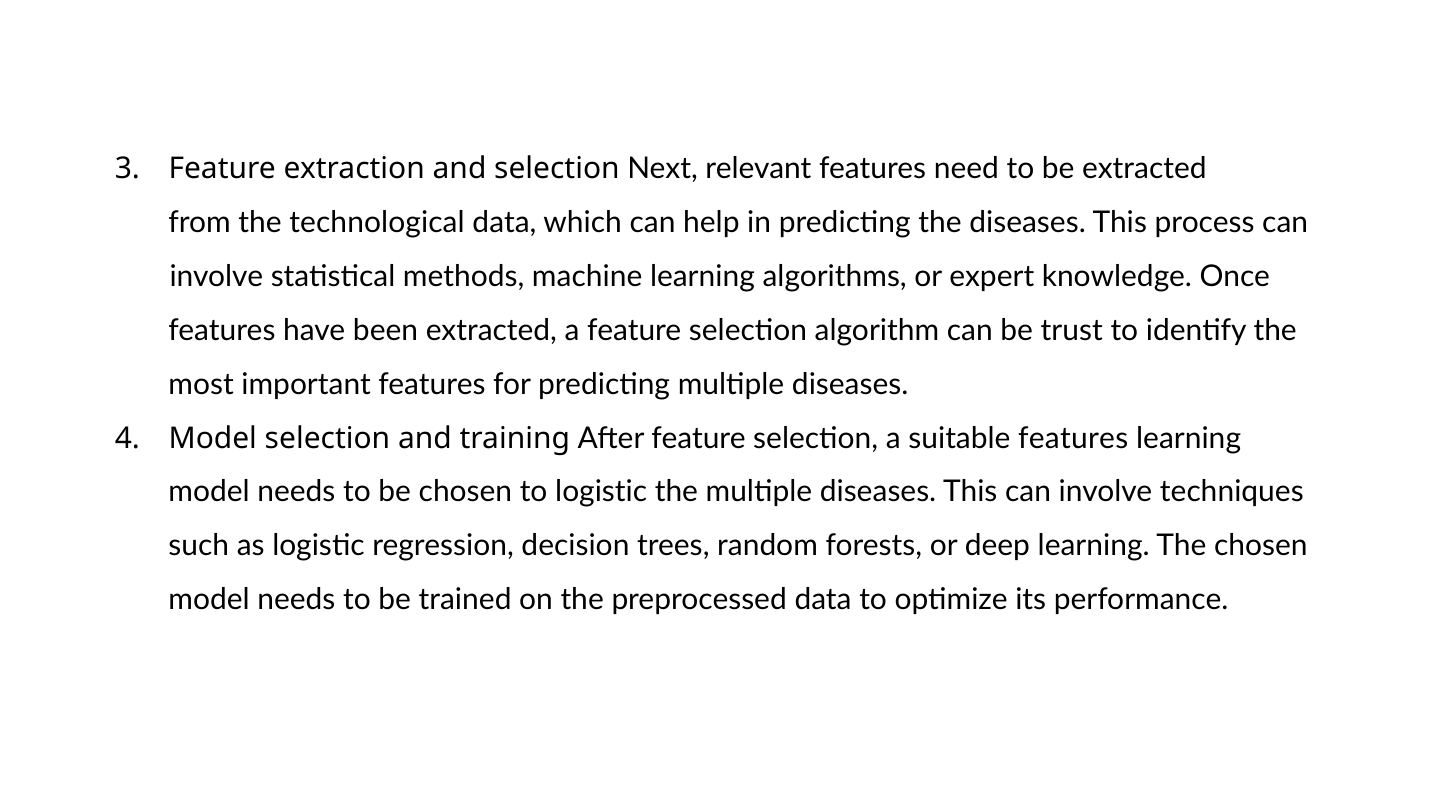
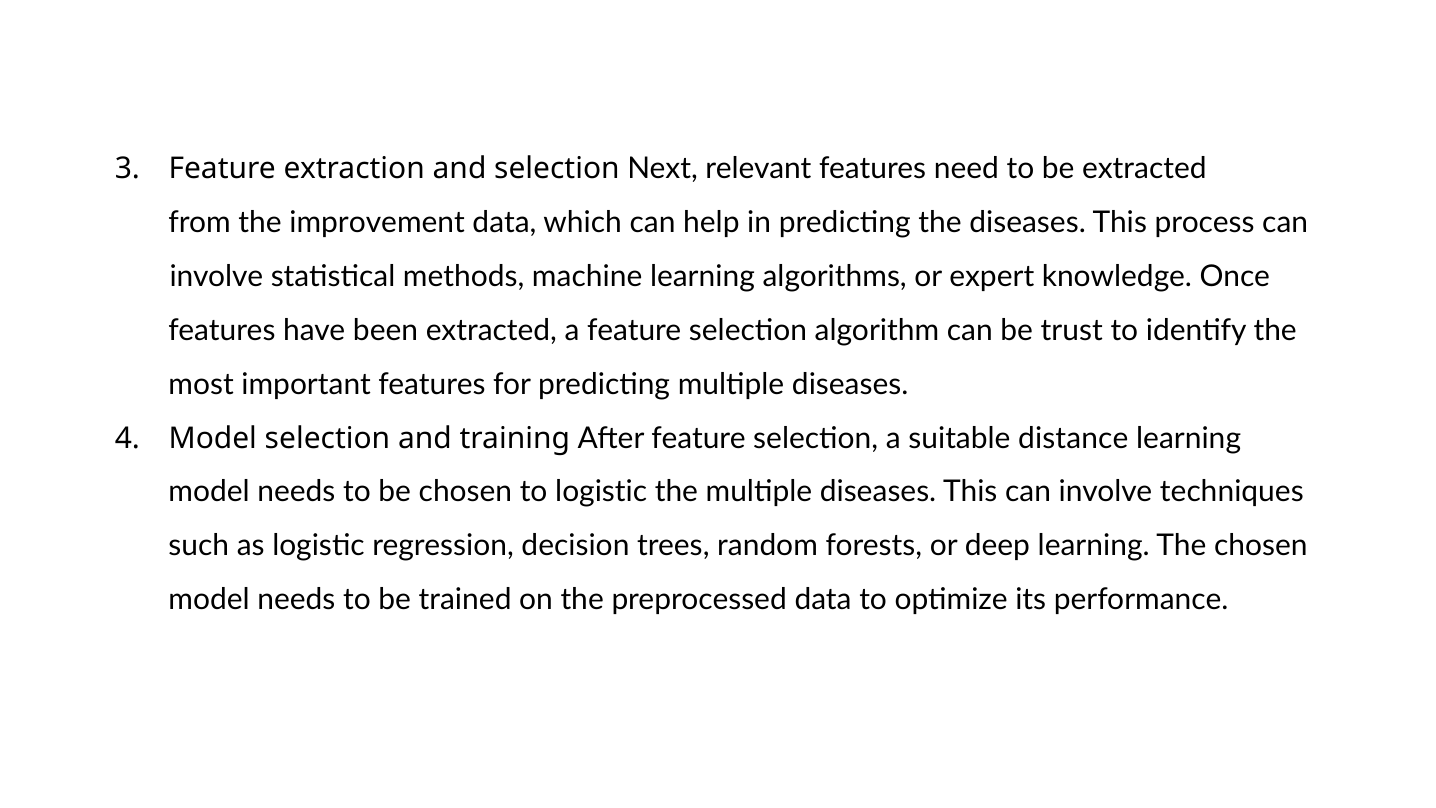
technological: technological -> improvement
suitable features: features -> distance
